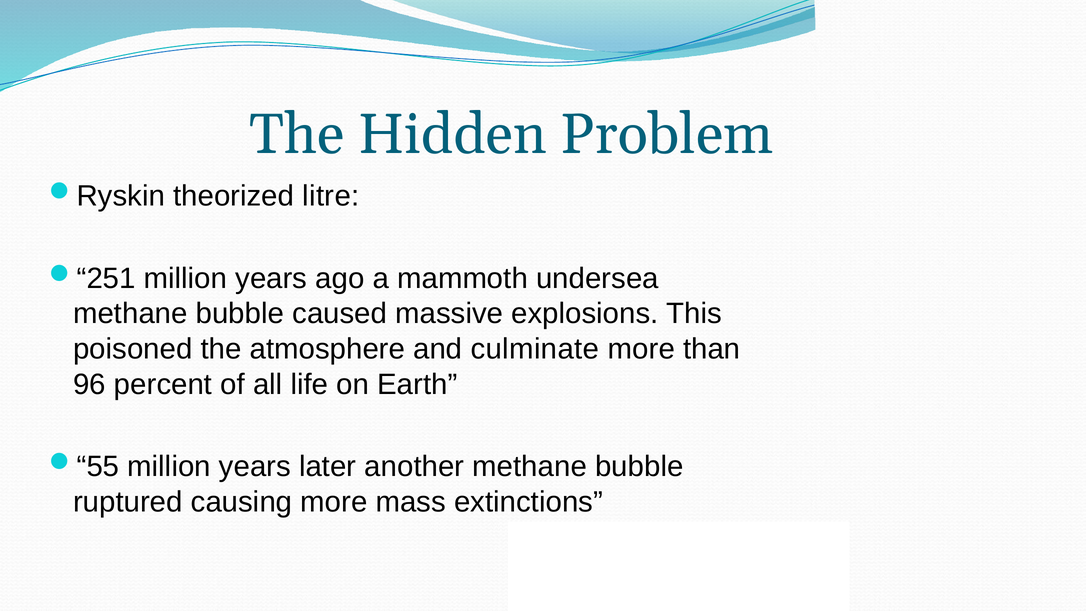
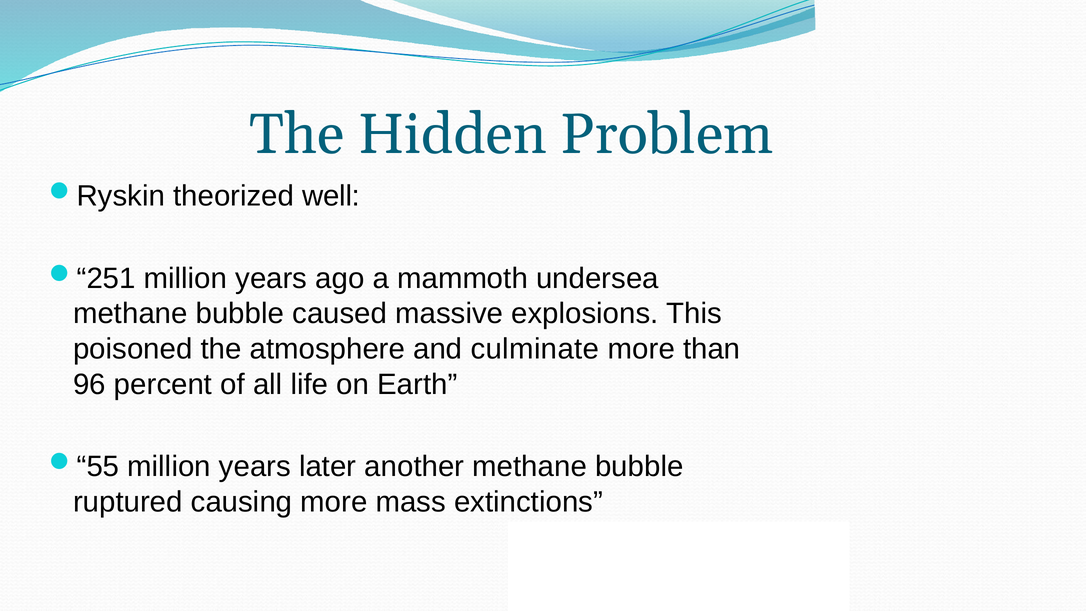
litre: litre -> well
